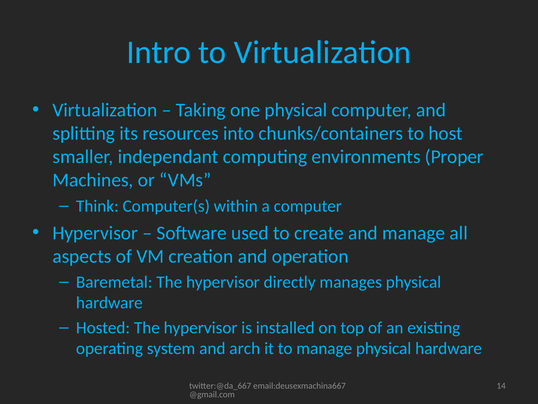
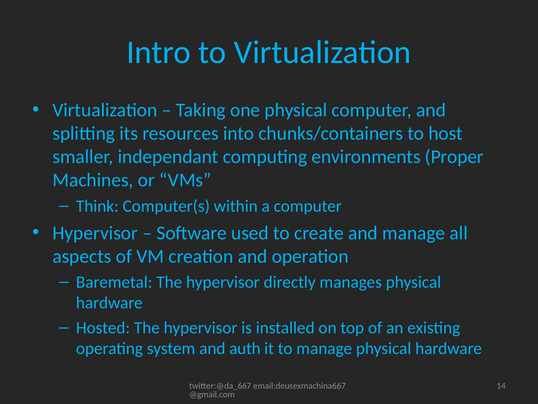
arch: arch -> auth
